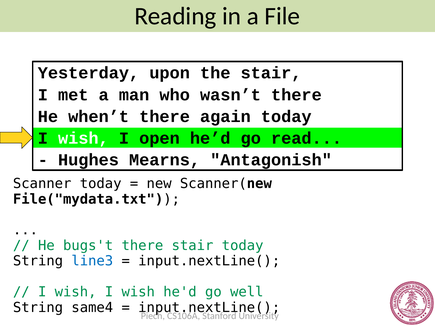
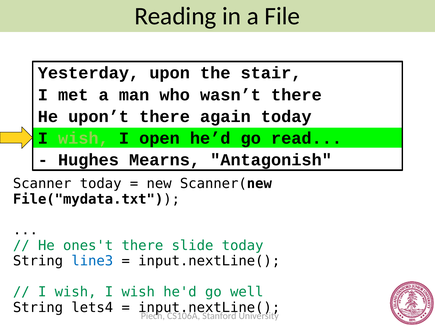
when’t: when’t -> upon’t
wish at (83, 138) colour: white -> light green
bugs't: bugs't -> ones't
there stair: stair -> slide
same4: same4 -> lets4
